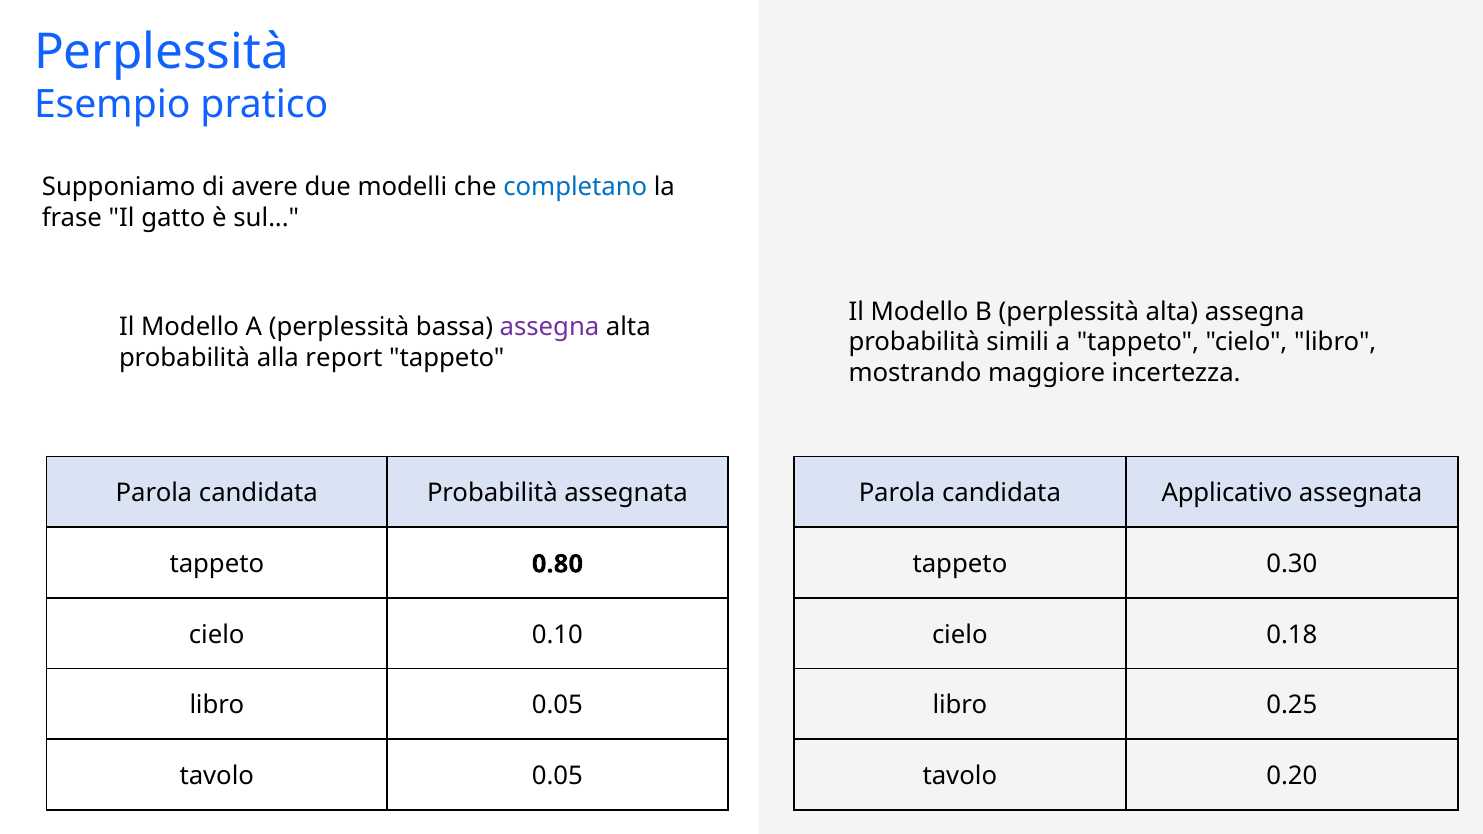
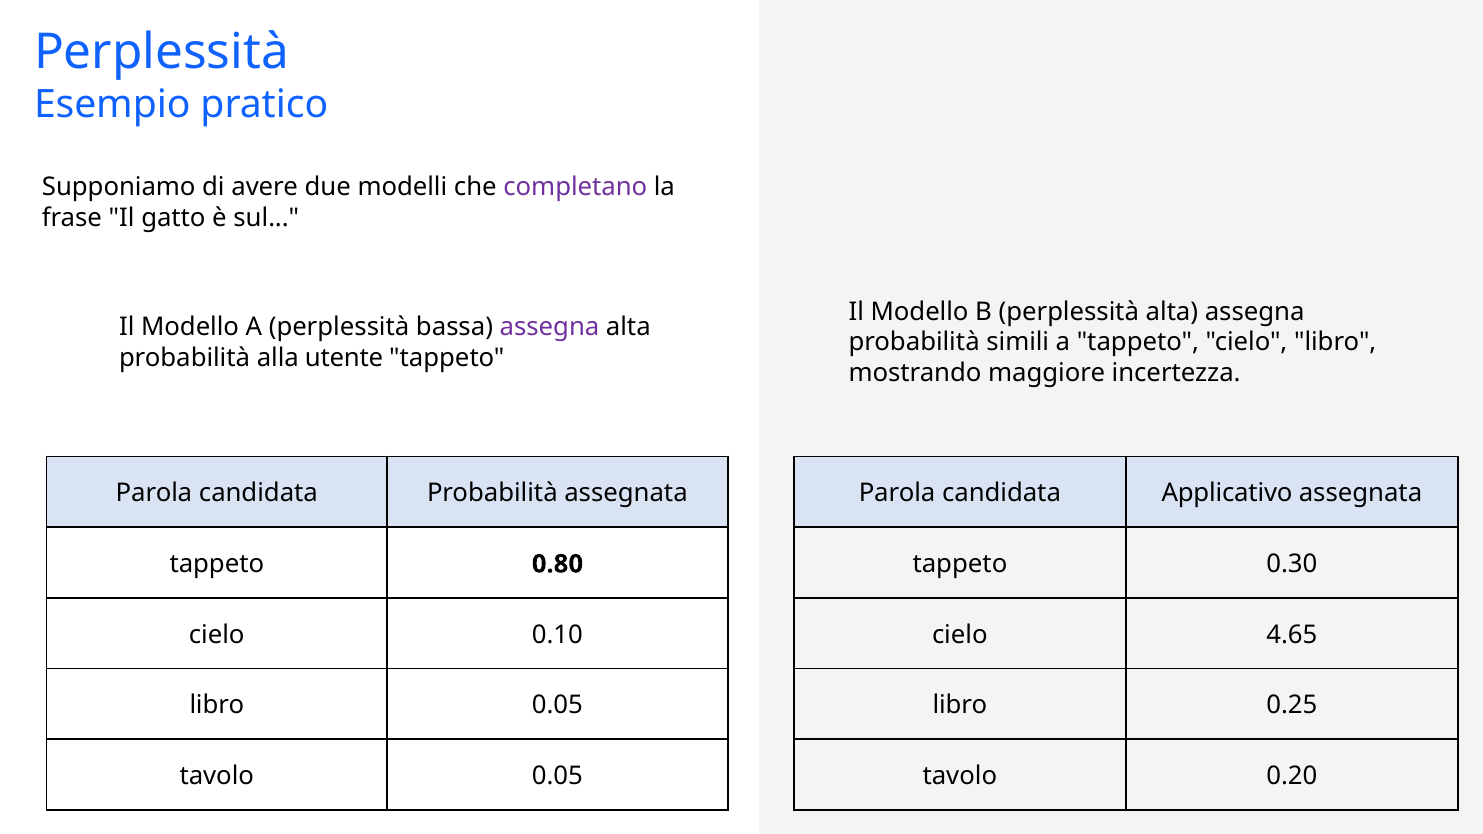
completano colour: blue -> purple
report: report -> utente
0.18: 0.18 -> 4.65
